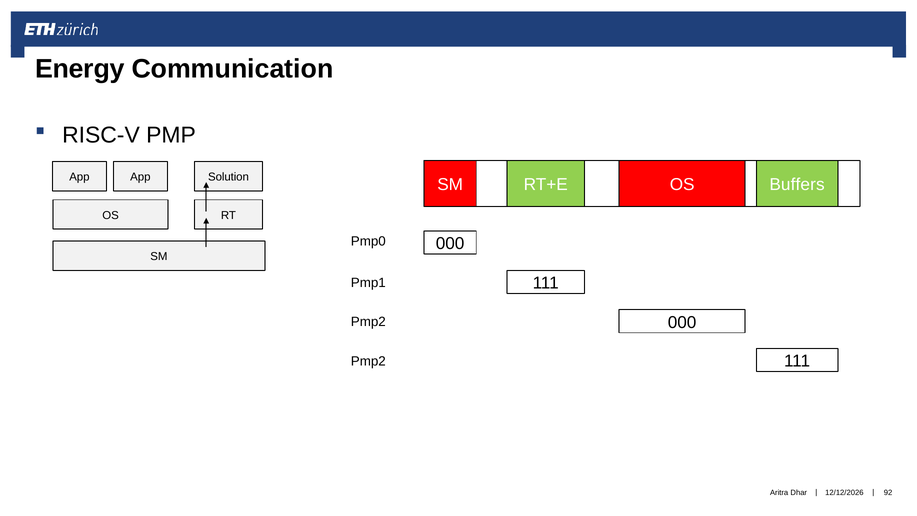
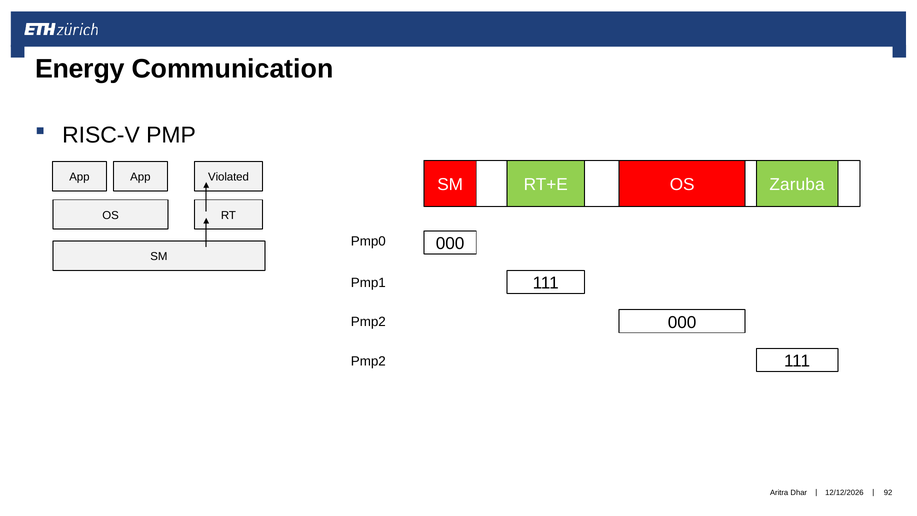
Solution: Solution -> Violated
Buffers: Buffers -> Zaruba
